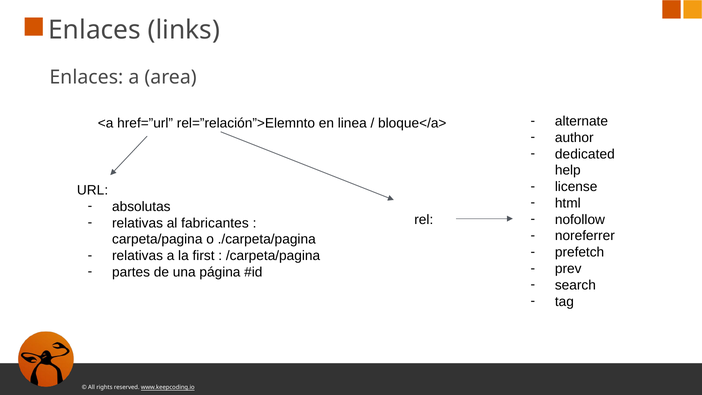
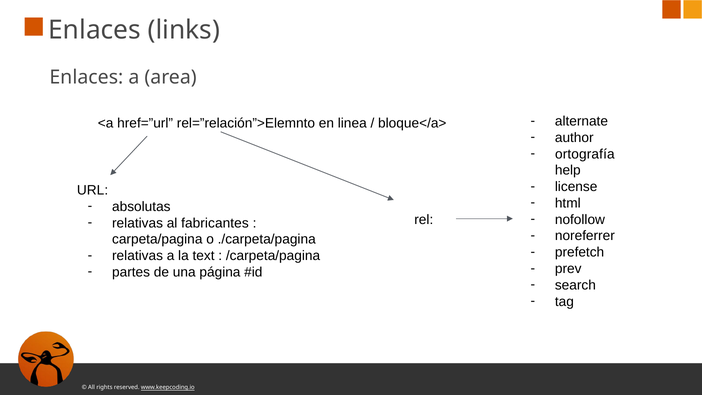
dedicated: dedicated -> ortografía
first: first -> text
